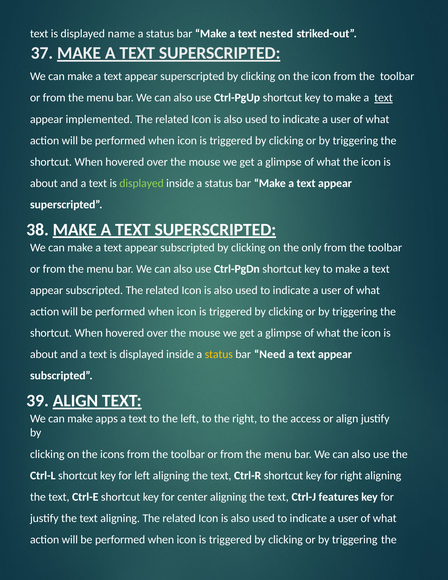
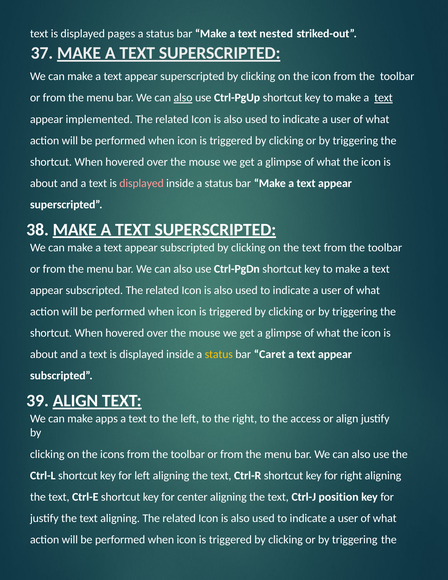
name: name -> pages
also at (183, 98) underline: none -> present
displayed at (142, 183) colour: light green -> pink
on the only: only -> text
Need: Need -> Caret
features: features -> position
